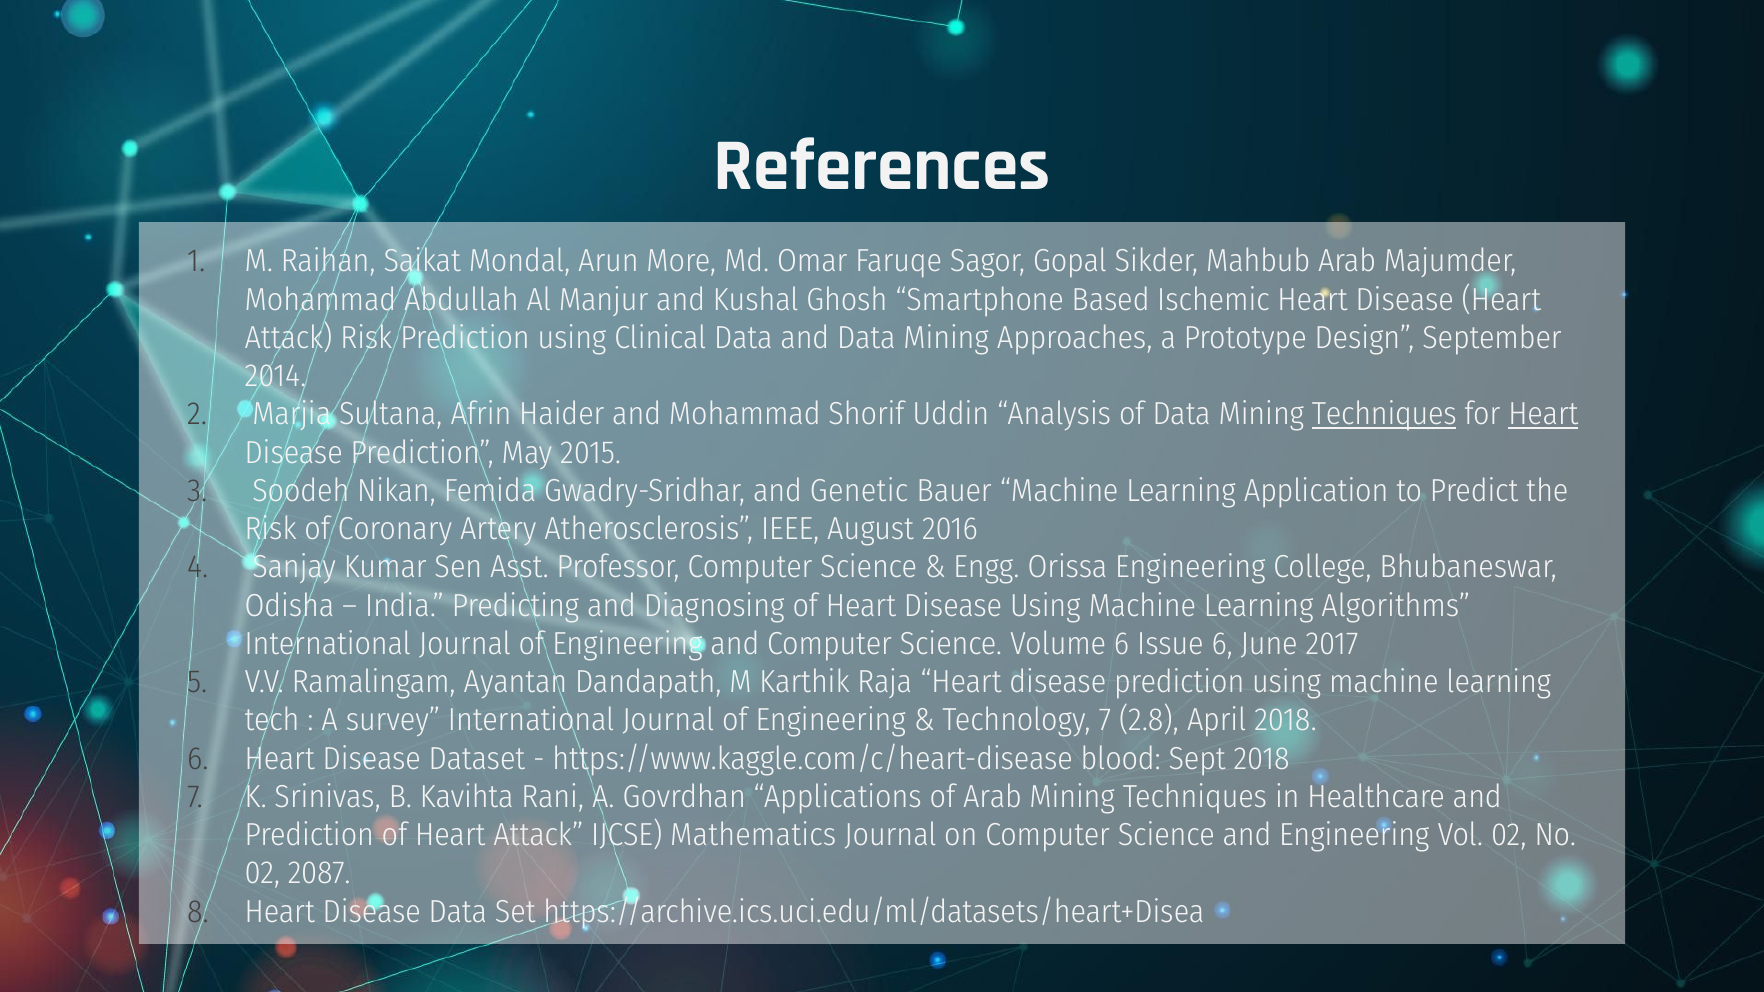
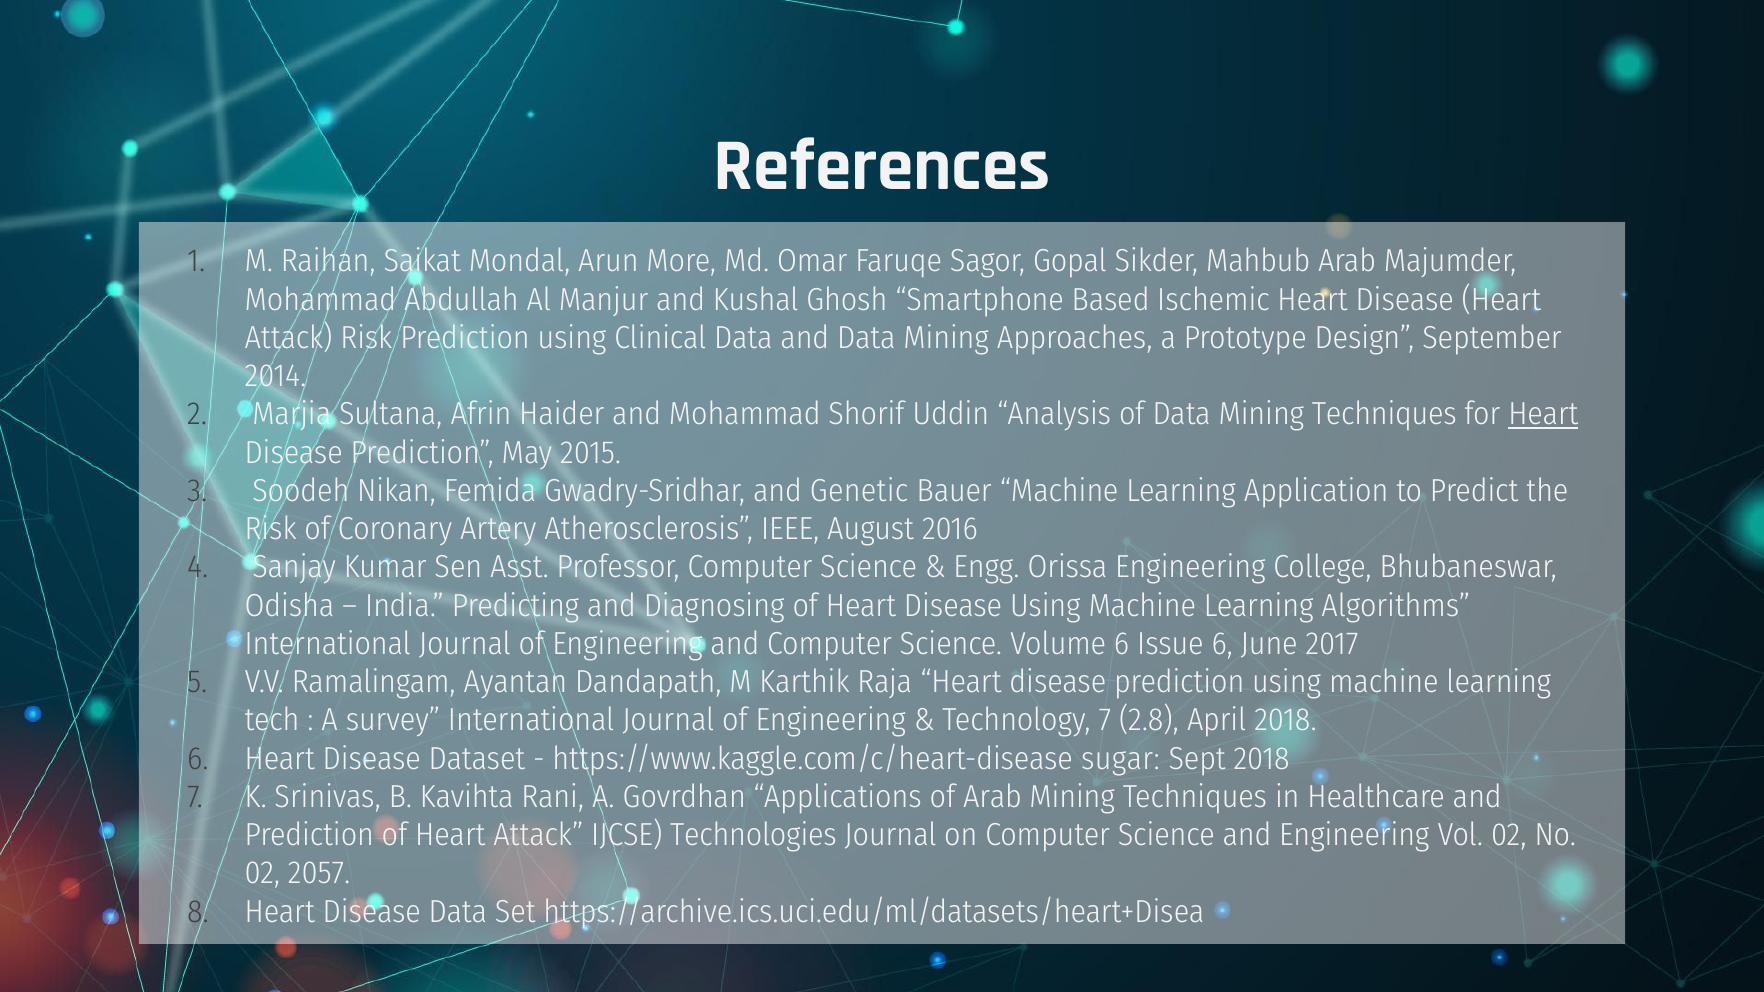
Techniques at (1384, 414) underline: present -> none
blood: blood -> sugar
Mathematics: Mathematics -> Technologies
2087: 2087 -> 2057
